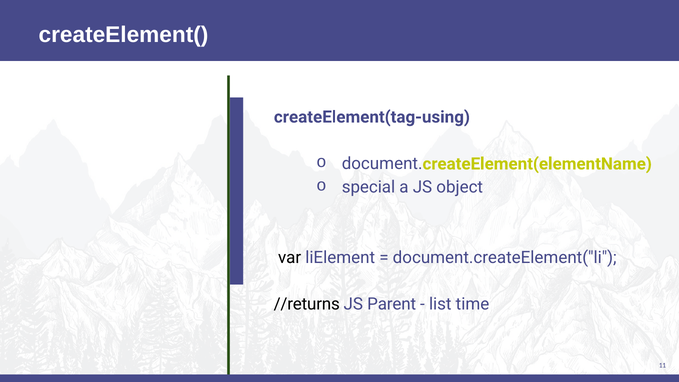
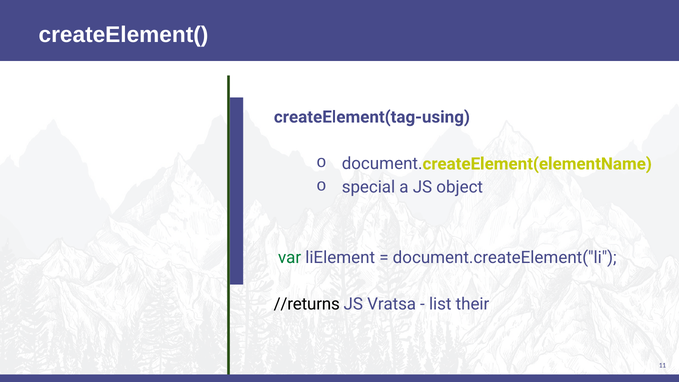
var colour: black -> green
Parent: Parent -> Vratsa
time: time -> their
